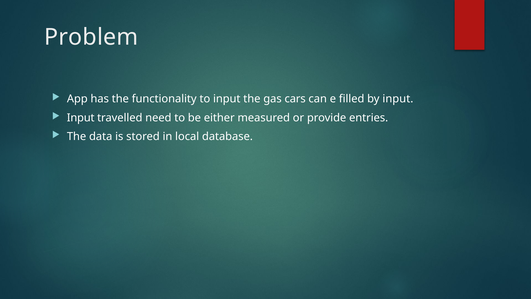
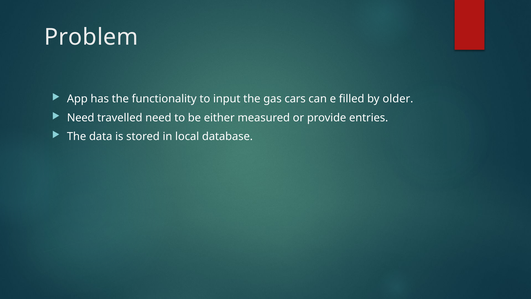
by input: input -> older
Input at (81, 118): Input -> Need
